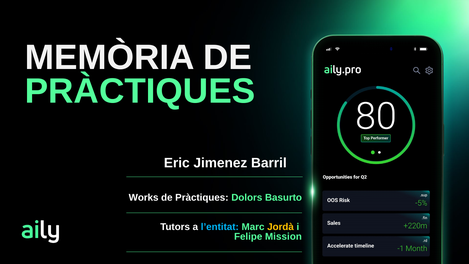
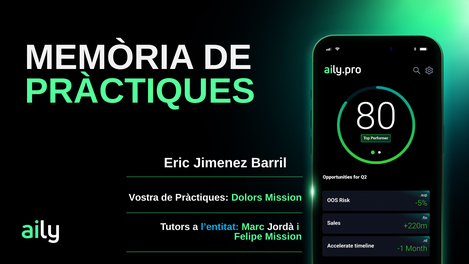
Works: Works -> Vostra
Dolors Basurto: Basurto -> Mission
Jordà colour: yellow -> white
